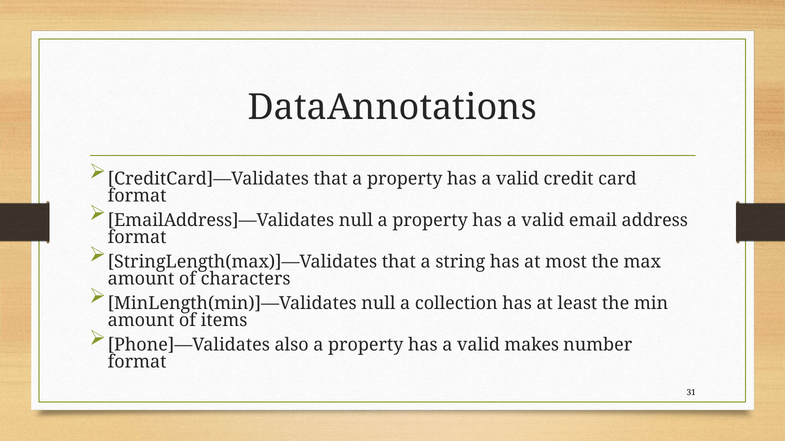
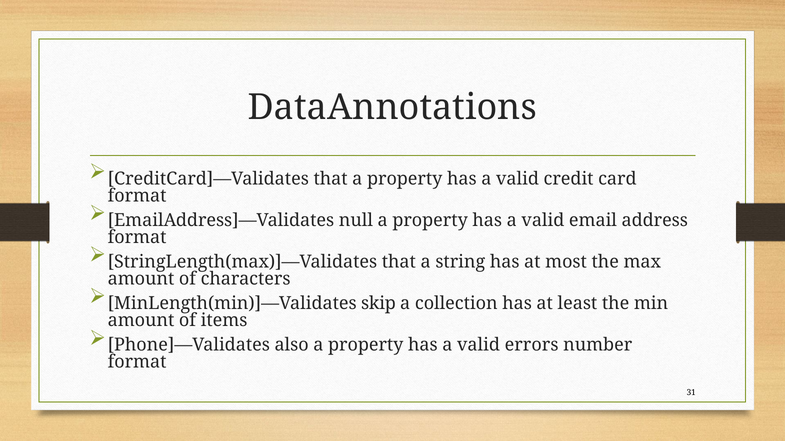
MinLength(min)]—Validates null: null -> skip
makes: makes -> errors
